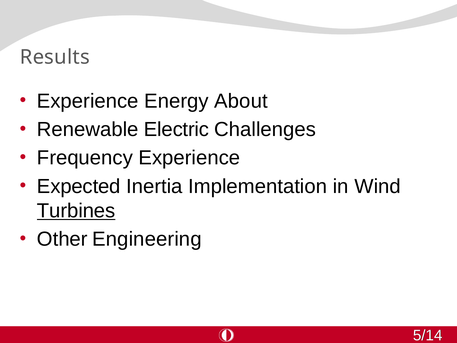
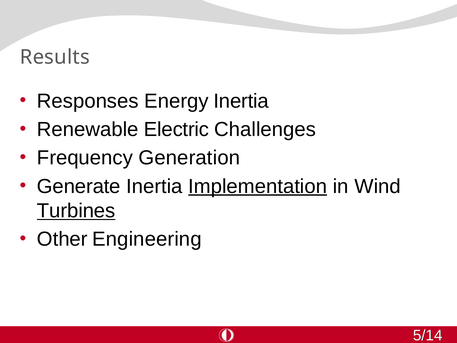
Experience at (88, 101): Experience -> Responses
Energy About: About -> Inertia
Frequency Experience: Experience -> Generation
Expected: Expected -> Generate
Implementation underline: none -> present
